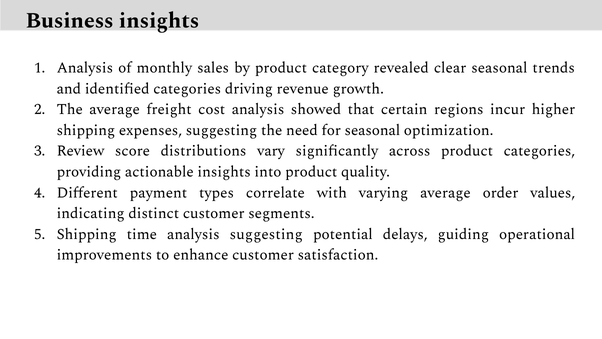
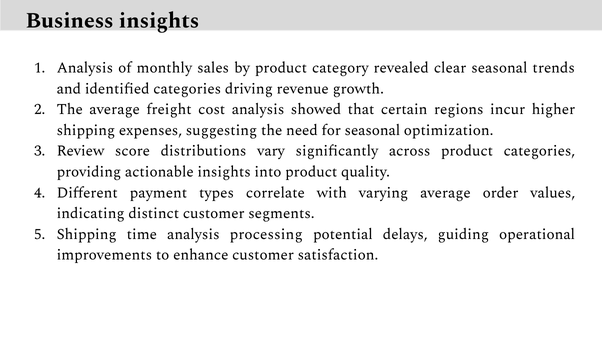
analysis suggesting: suggesting -> processing
